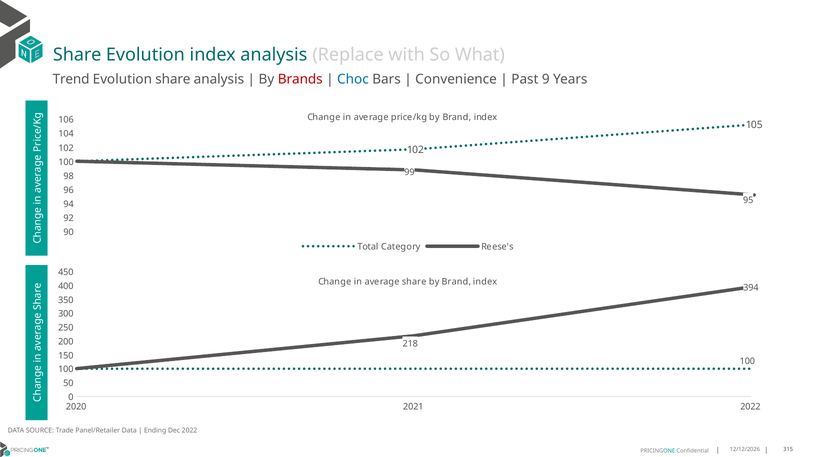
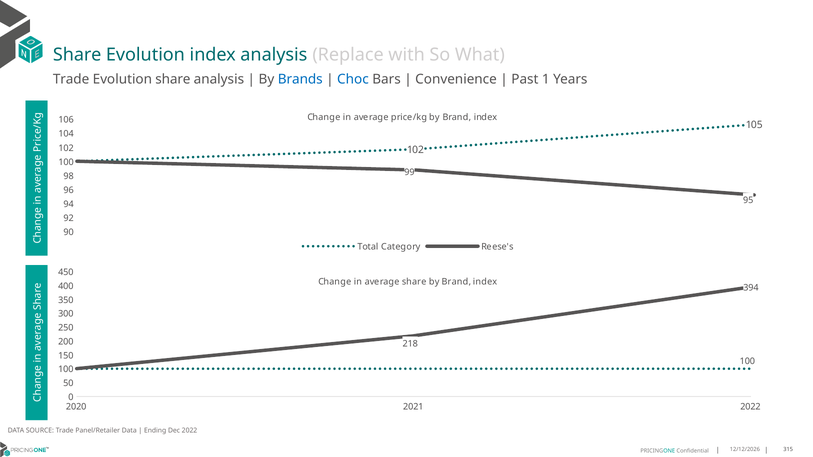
Trend at (71, 79): Trend -> Trade
Brands colour: red -> blue
9: 9 -> 1
